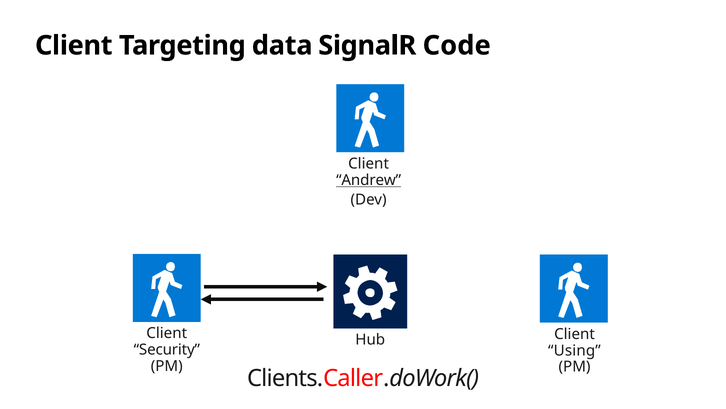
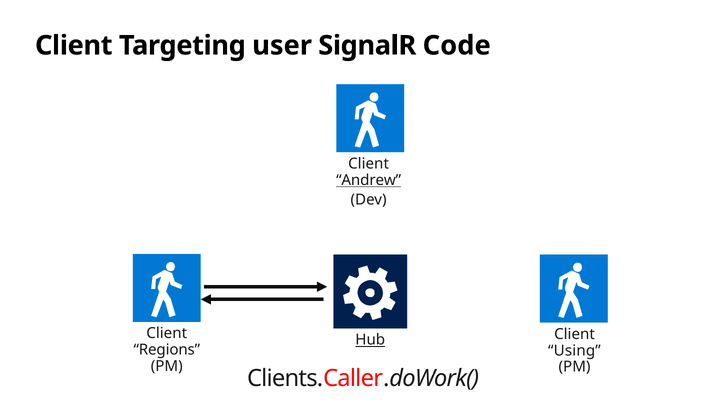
data: data -> user
Hub underline: none -> present
Security: Security -> Regions
